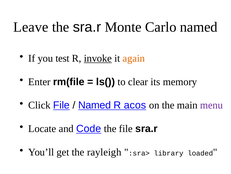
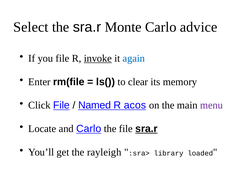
Leave: Leave -> Select
Carlo named: named -> advice
you test: test -> file
again colour: orange -> blue
and Code: Code -> Carlo
sra.r at (146, 128) underline: none -> present
